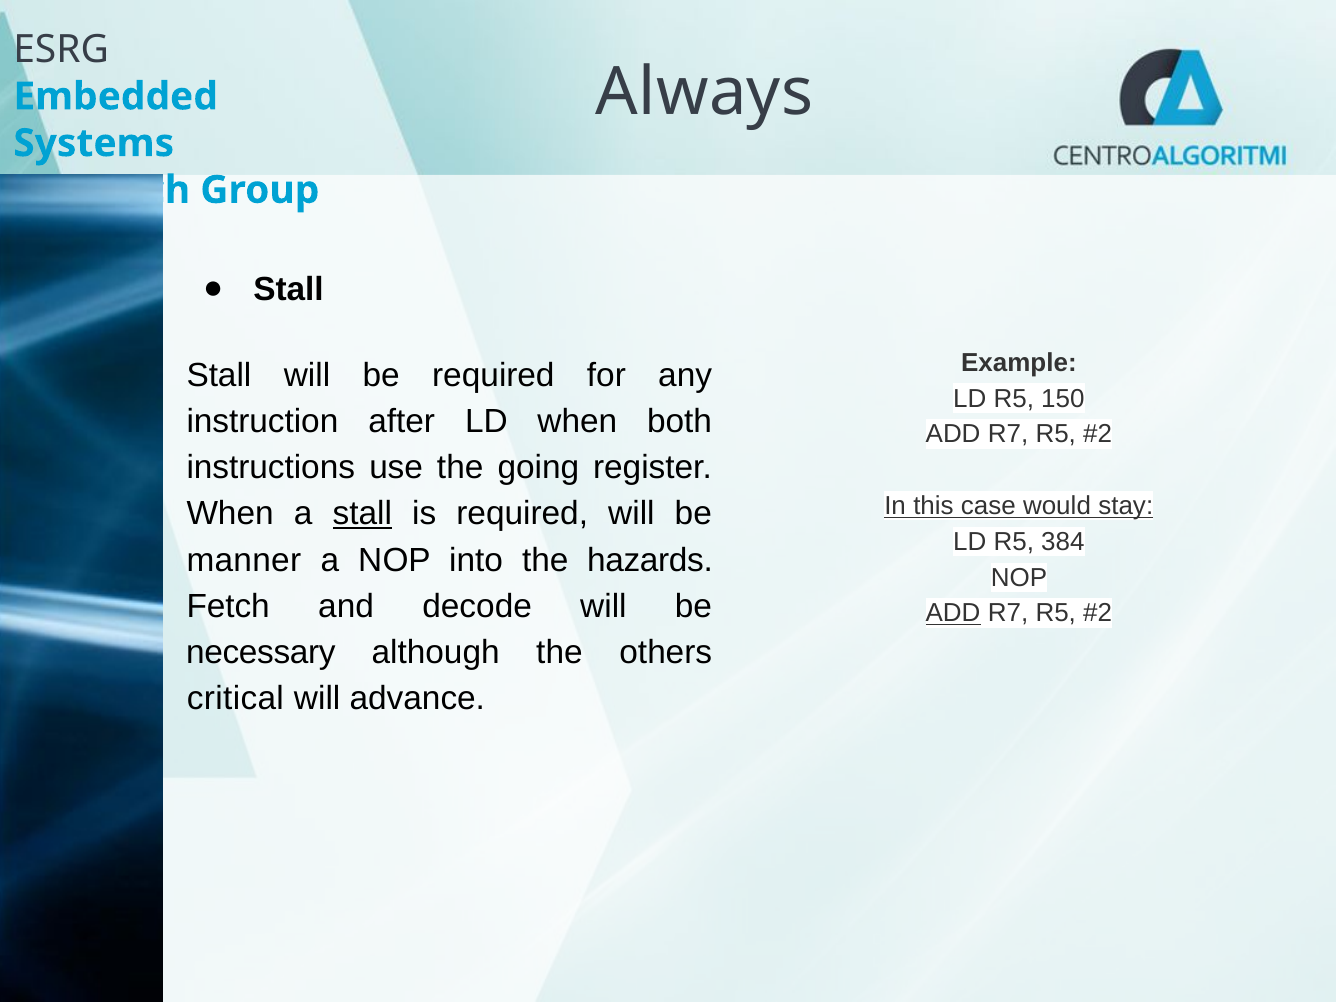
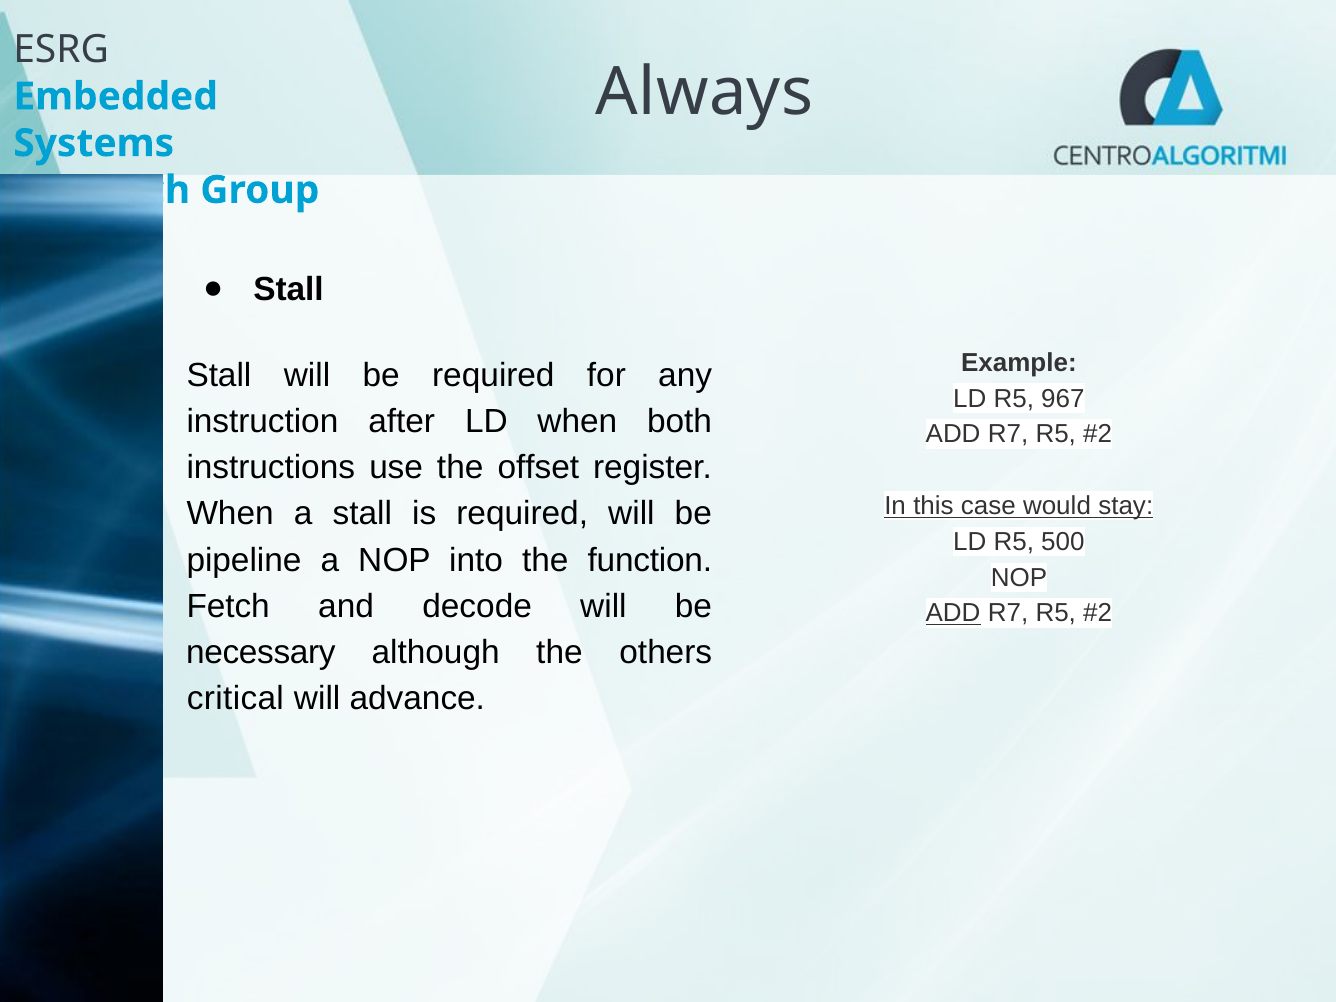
150: 150 -> 967
going: going -> offset
stall at (362, 514) underline: present -> none
384: 384 -> 500
manner: manner -> pipeline
hazards: hazards -> function
